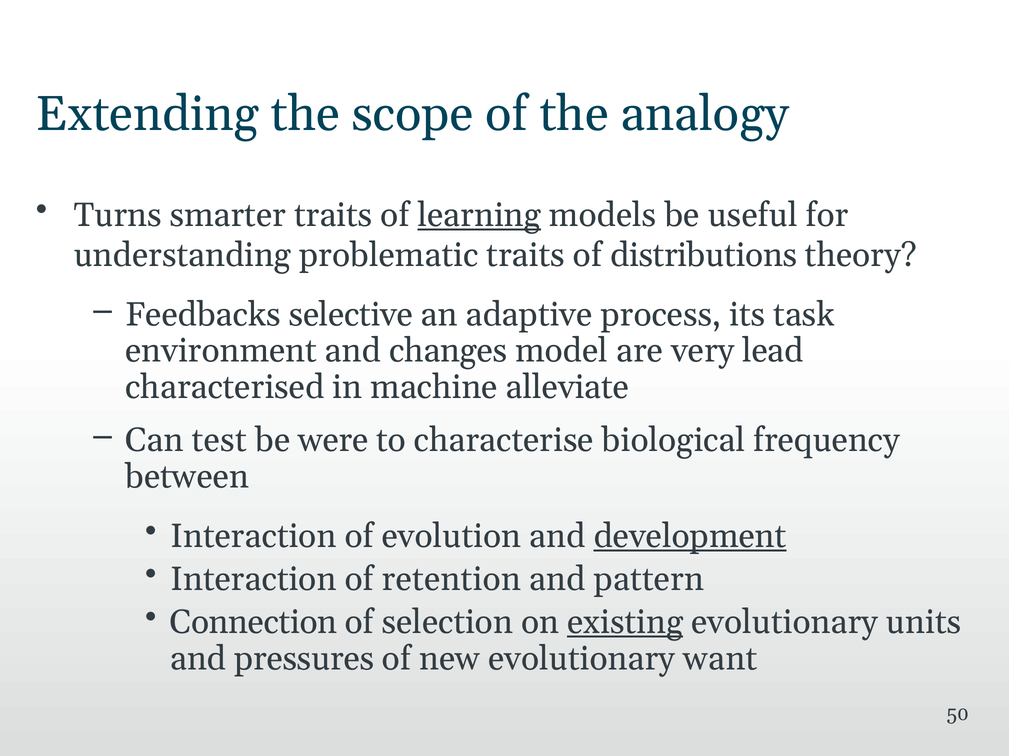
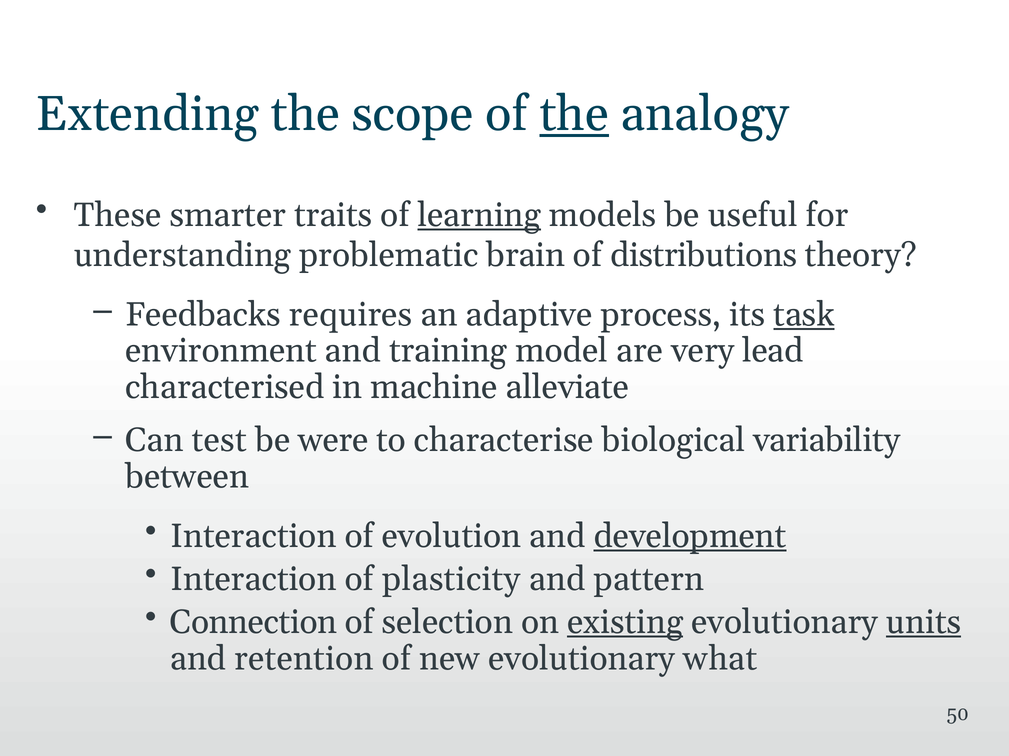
the at (574, 114) underline: none -> present
Turns: Turns -> These
problematic traits: traits -> brain
selective: selective -> requires
task underline: none -> present
changes: changes -> training
frequency: frequency -> variability
retention: retention -> plasticity
units underline: none -> present
pressures: pressures -> retention
want: want -> what
